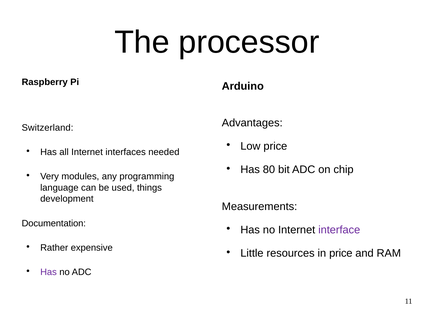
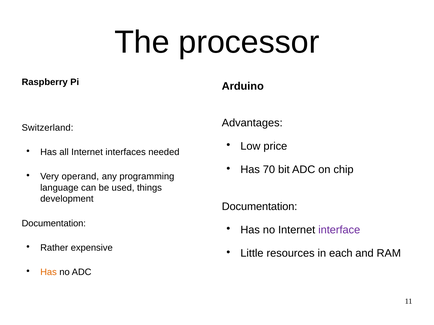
80: 80 -> 70
modules: modules -> operand
Measurements at (260, 207): Measurements -> Documentation
in price: price -> each
Has at (49, 273) colour: purple -> orange
